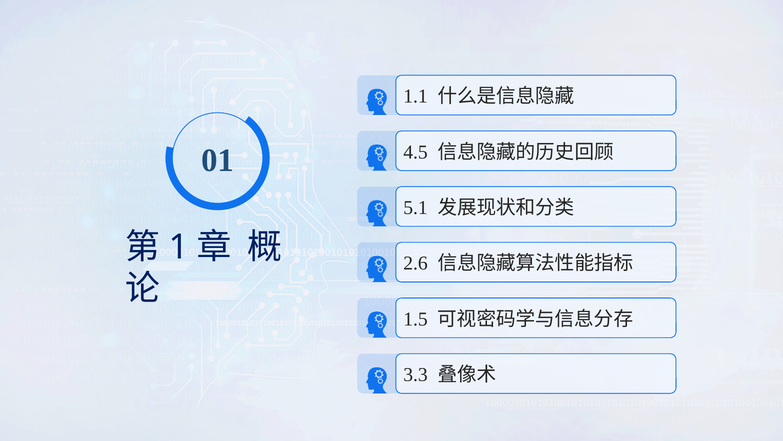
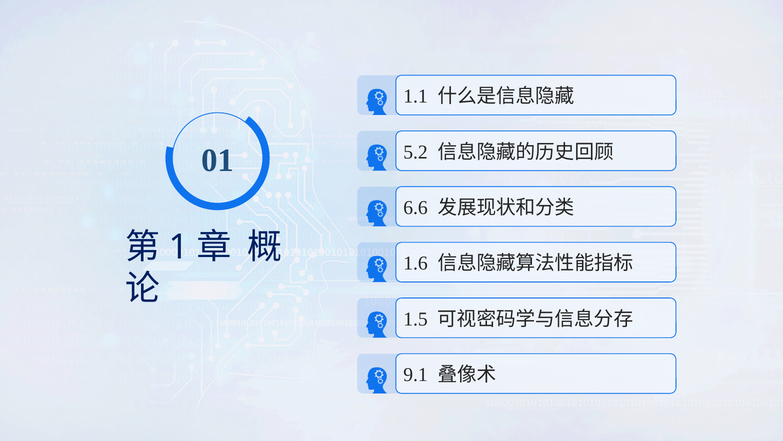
4.5: 4.5 -> 5.2
5.1: 5.1 -> 6.6
2.6: 2.6 -> 1.6
3.3: 3.3 -> 9.1
